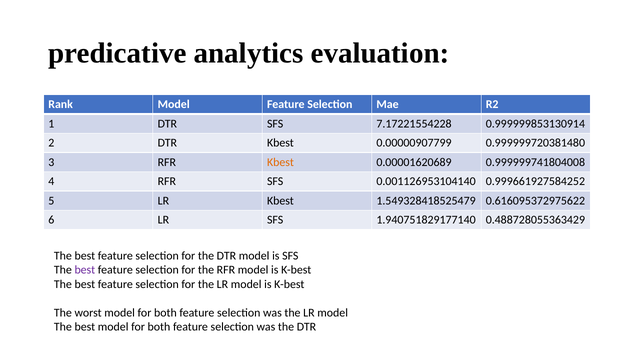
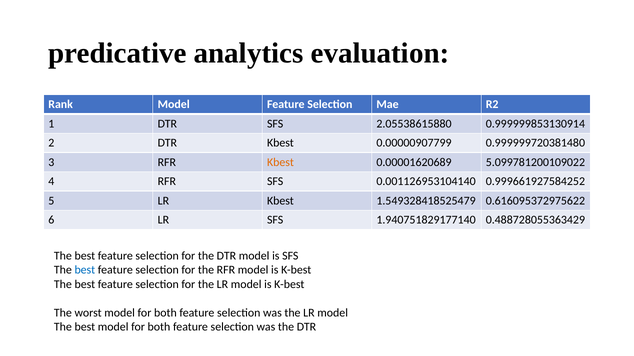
7.17221554228: 7.17221554228 -> 2.05538615880
0.999999741804008: 0.999999741804008 -> 5.099781200109022
best at (85, 270) colour: purple -> blue
